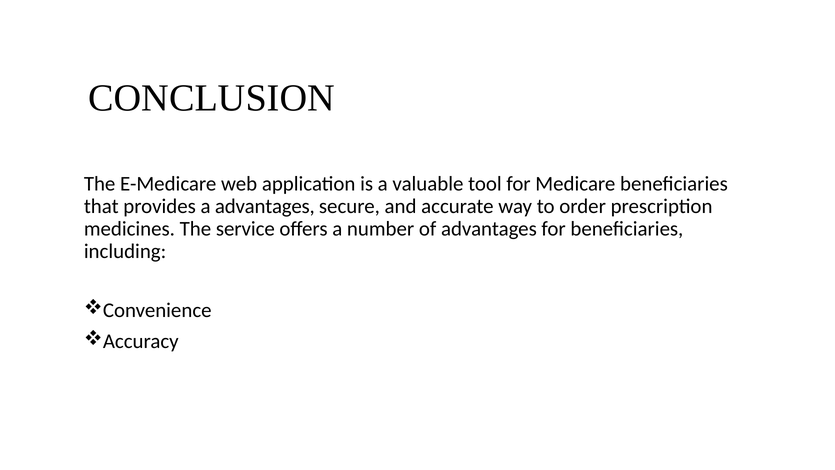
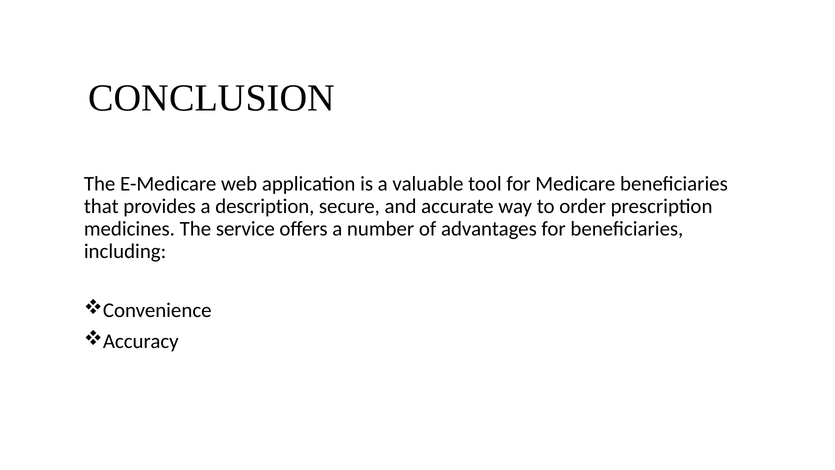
a advantages: advantages -> description
